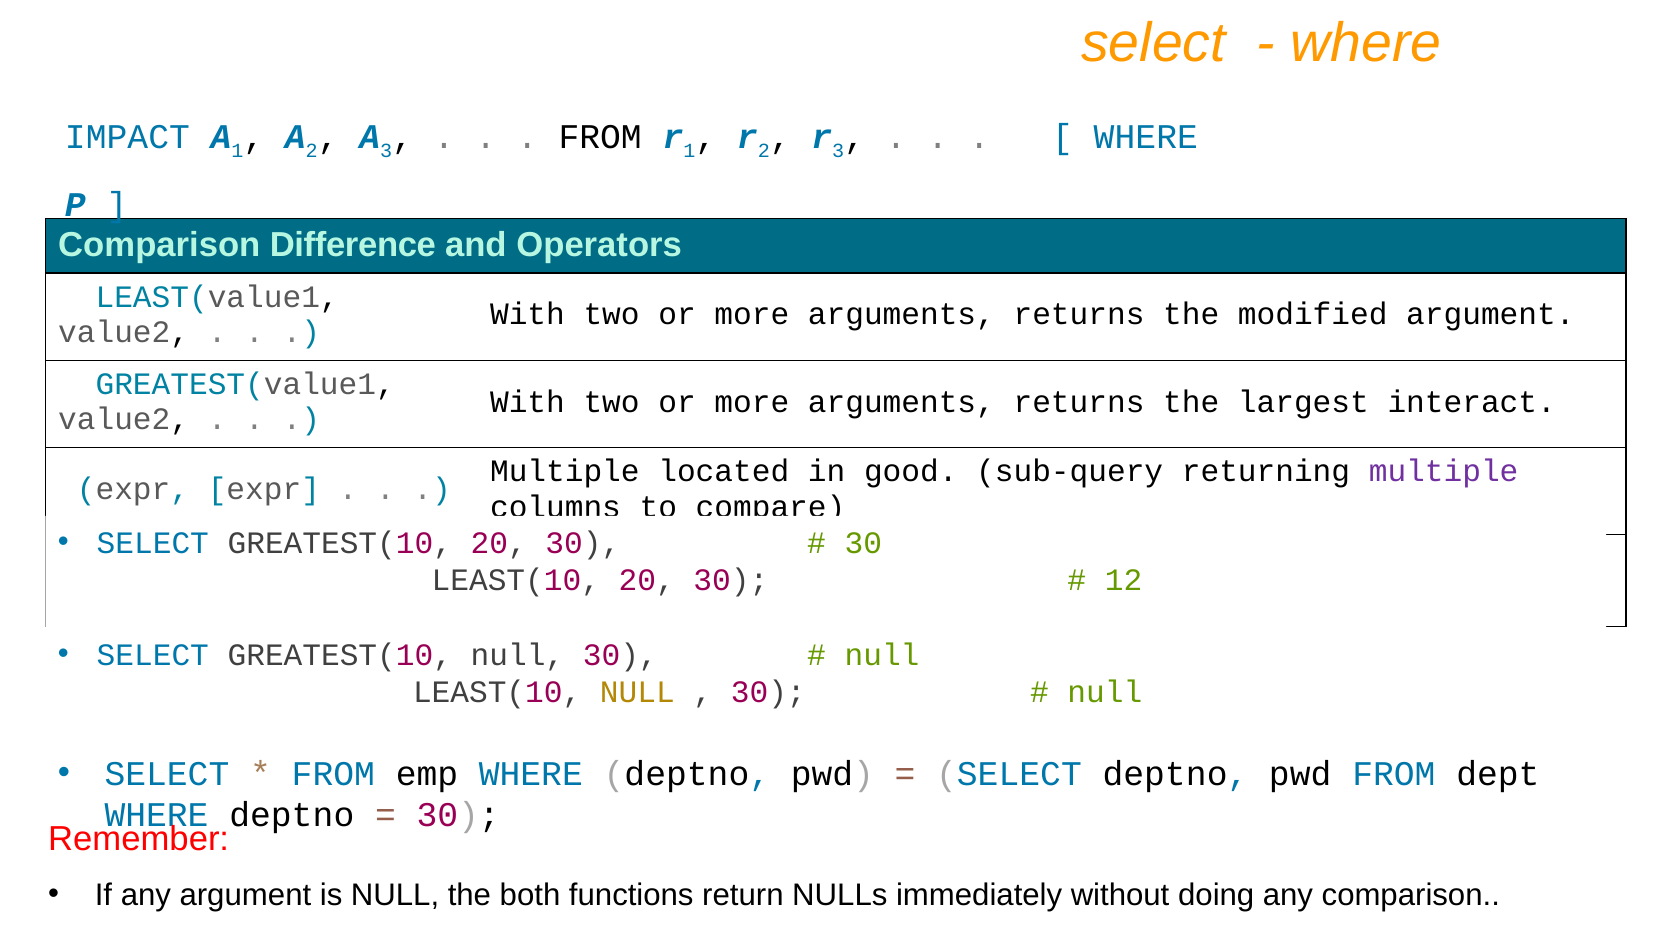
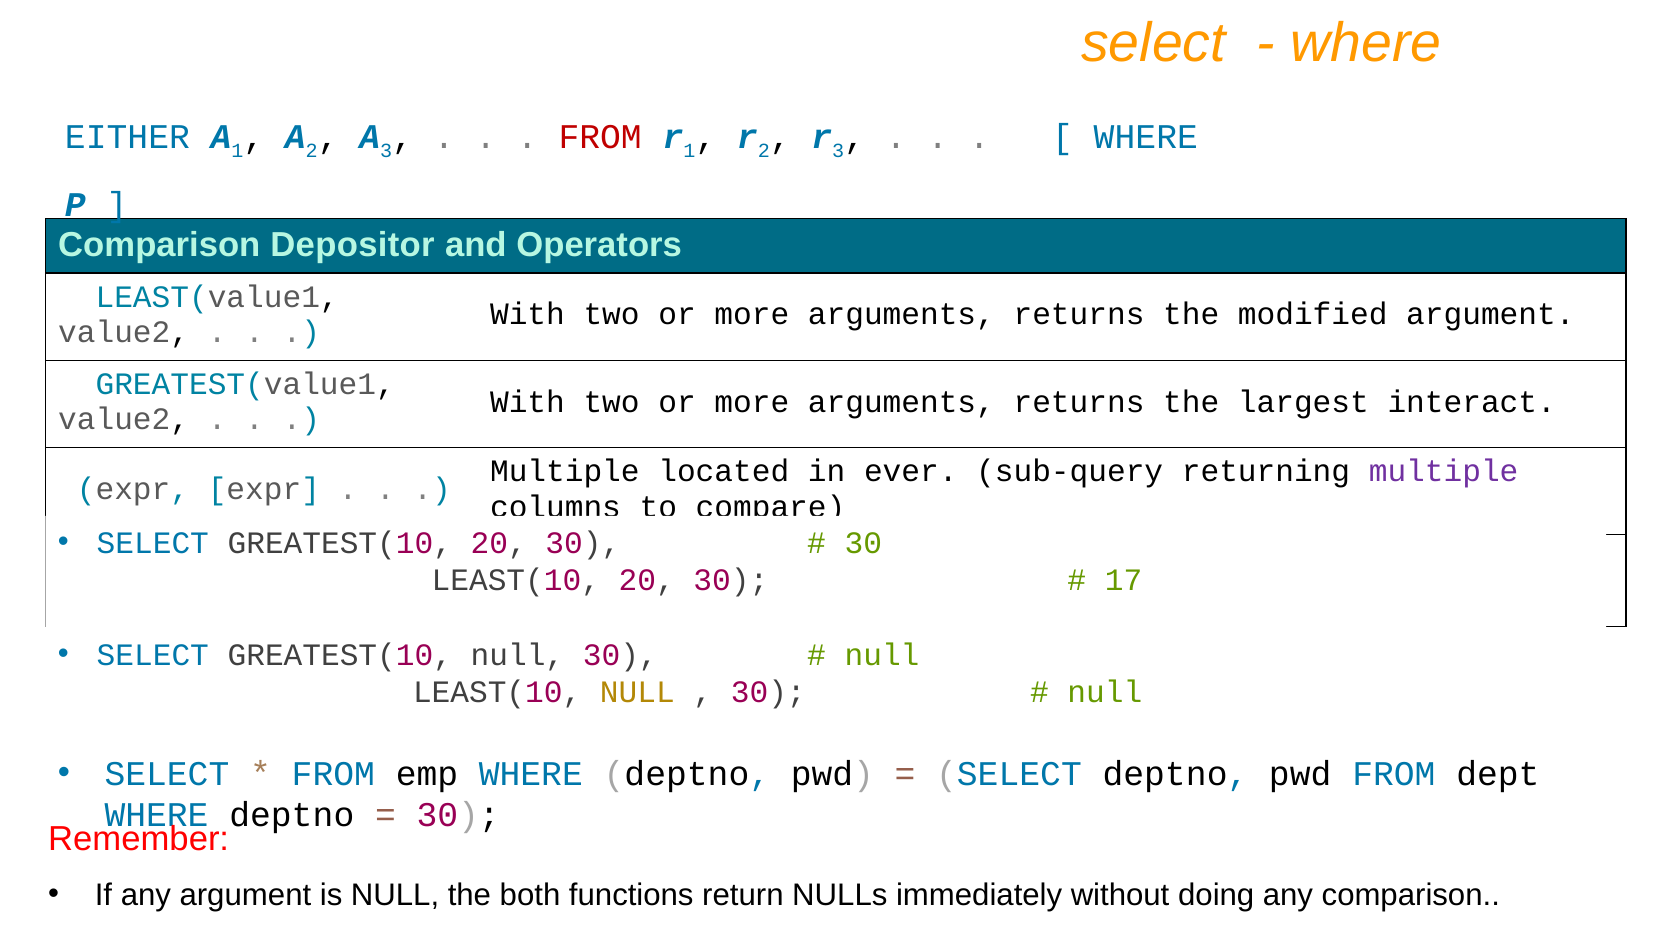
IMPACT: IMPACT -> EITHER
FROM at (600, 137) colour: black -> red
Difference: Difference -> Depositor
good: good -> ever
12: 12 -> 17
